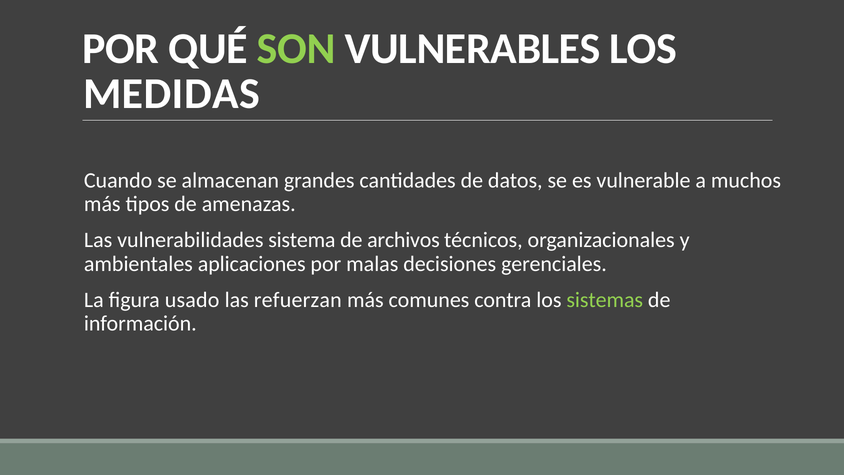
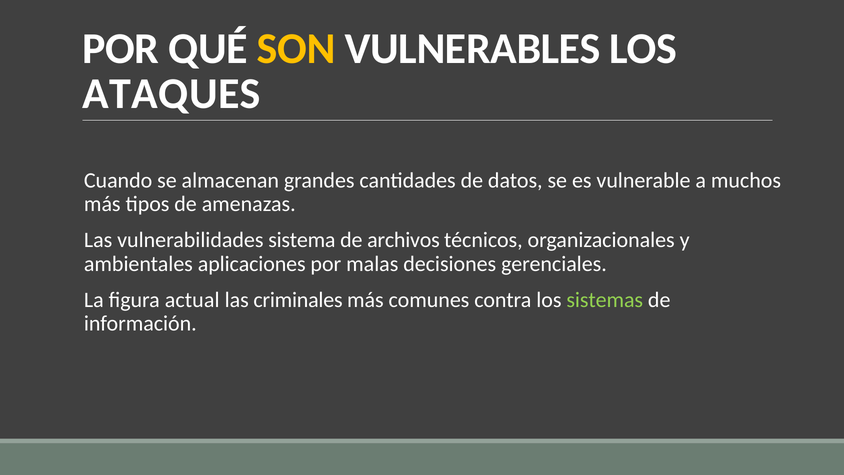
SON colour: light green -> yellow
MEDIDAS: MEDIDAS -> ATAQUES
usado: usado -> actual
refuerzan: refuerzan -> criminales
